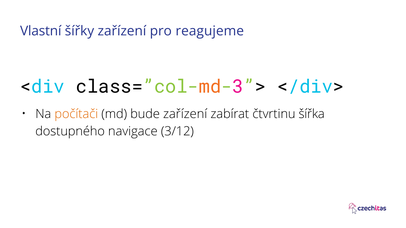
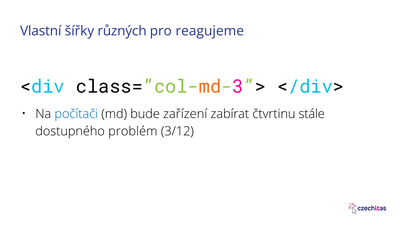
šířky zařízení: zařízení -> různých
počítači colour: orange -> blue
šířka: šířka -> stále
navigace: navigace -> problém
